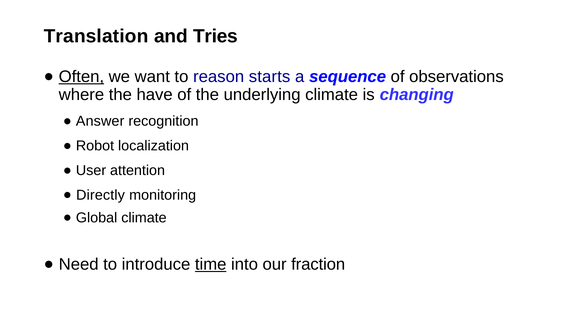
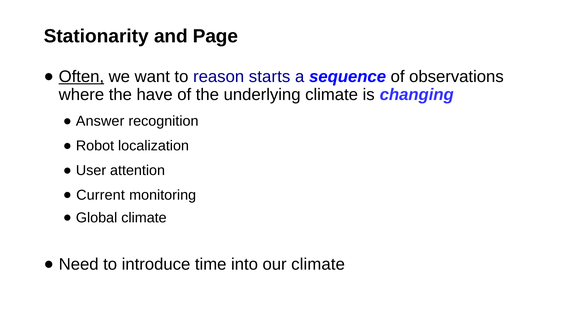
Translation: Translation -> Stationarity
Tries: Tries -> Page
Directly: Directly -> Current
time underline: present -> none
our fraction: fraction -> climate
